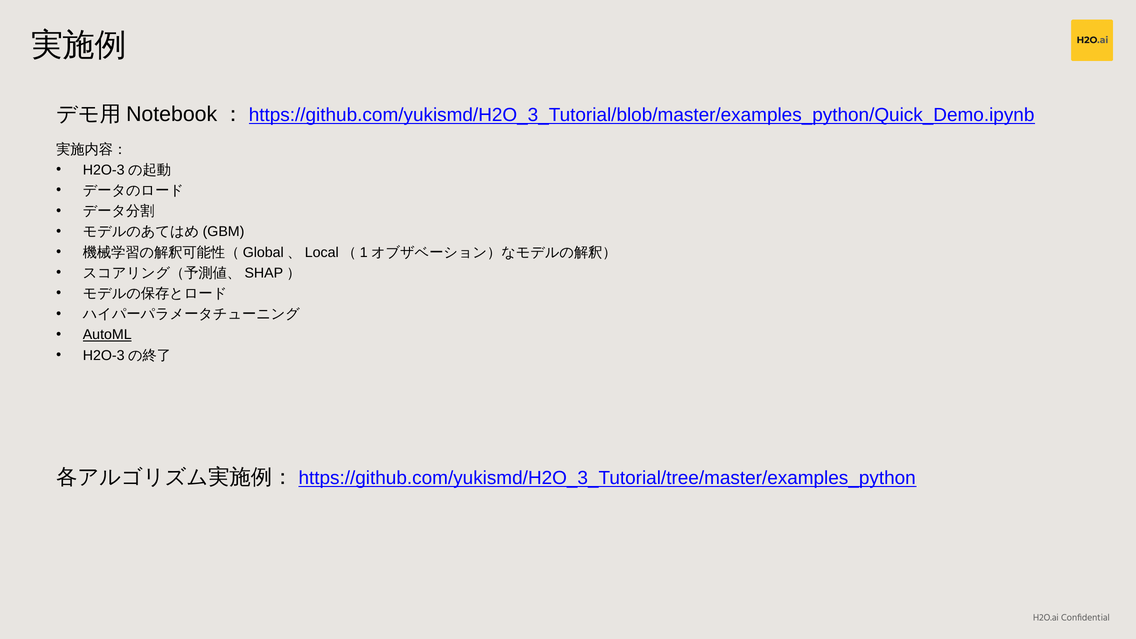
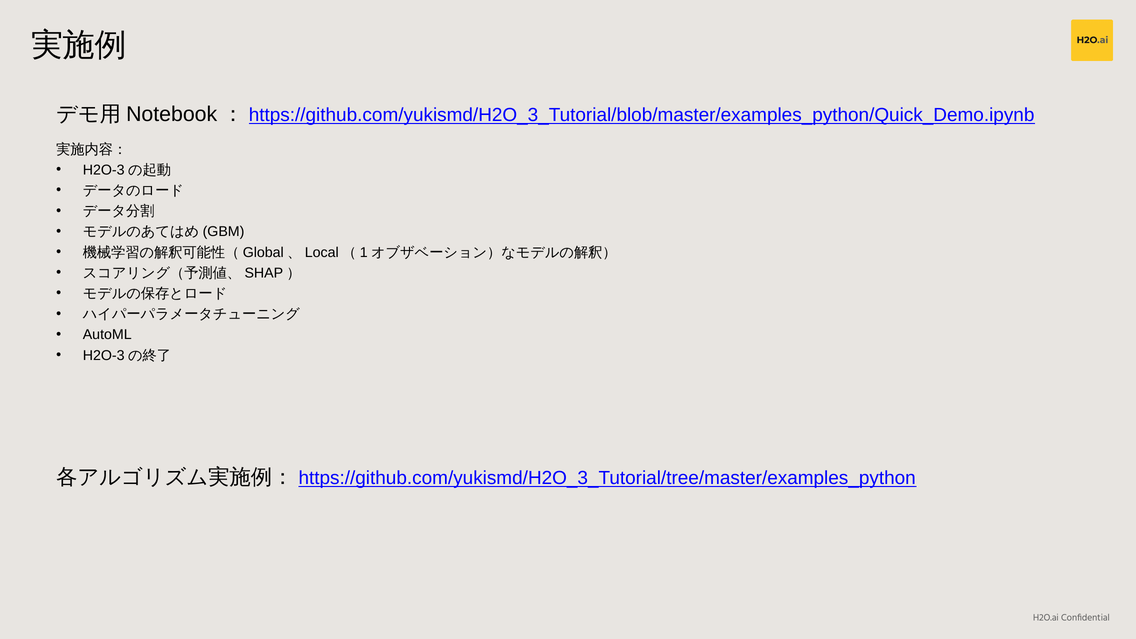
AutoML underline: present -> none
